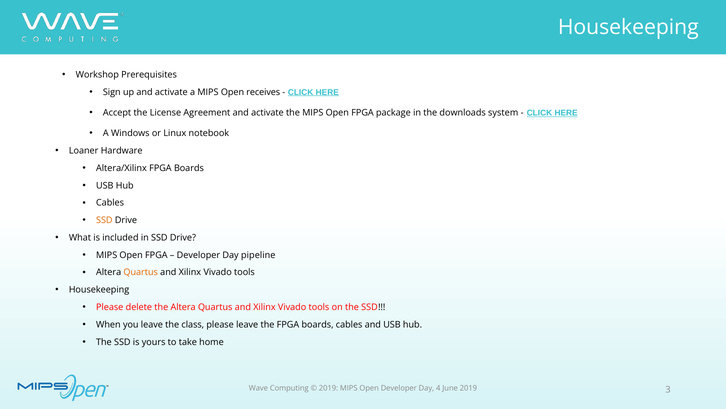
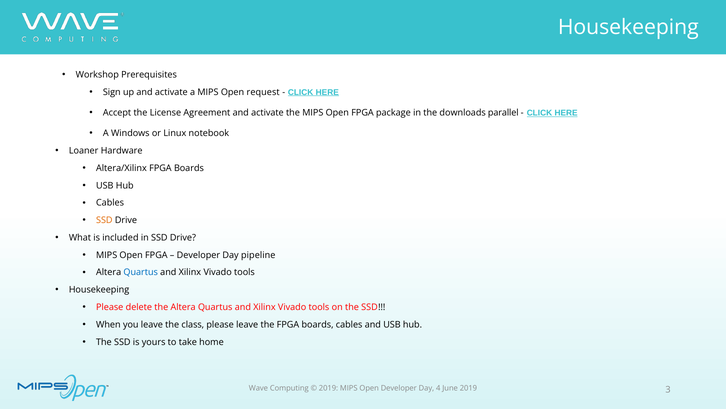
receives: receives -> request
system: system -> parallel
Quartus at (141, 272) colour: orange -> blue
